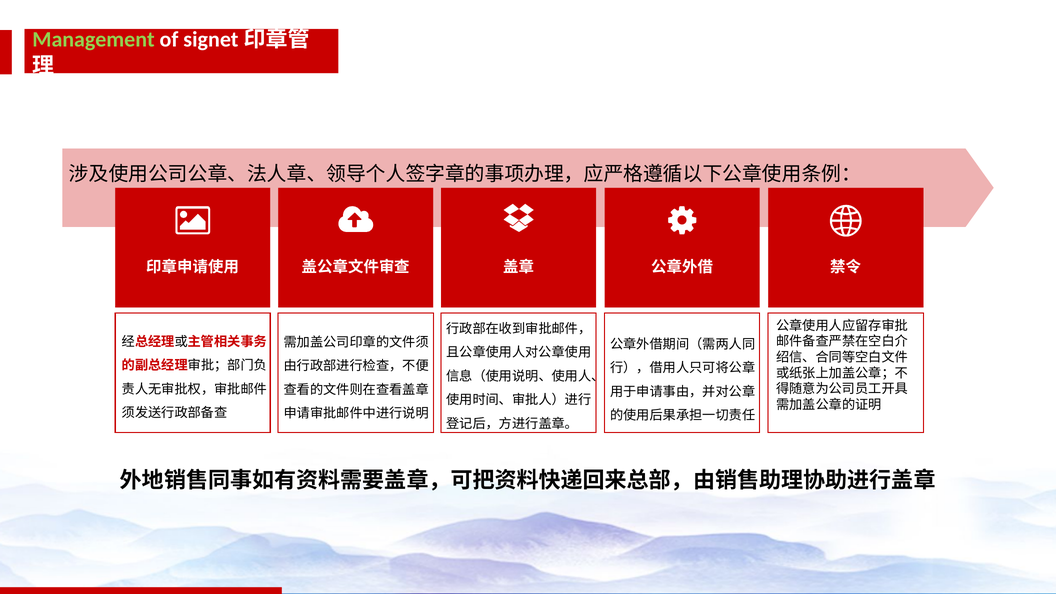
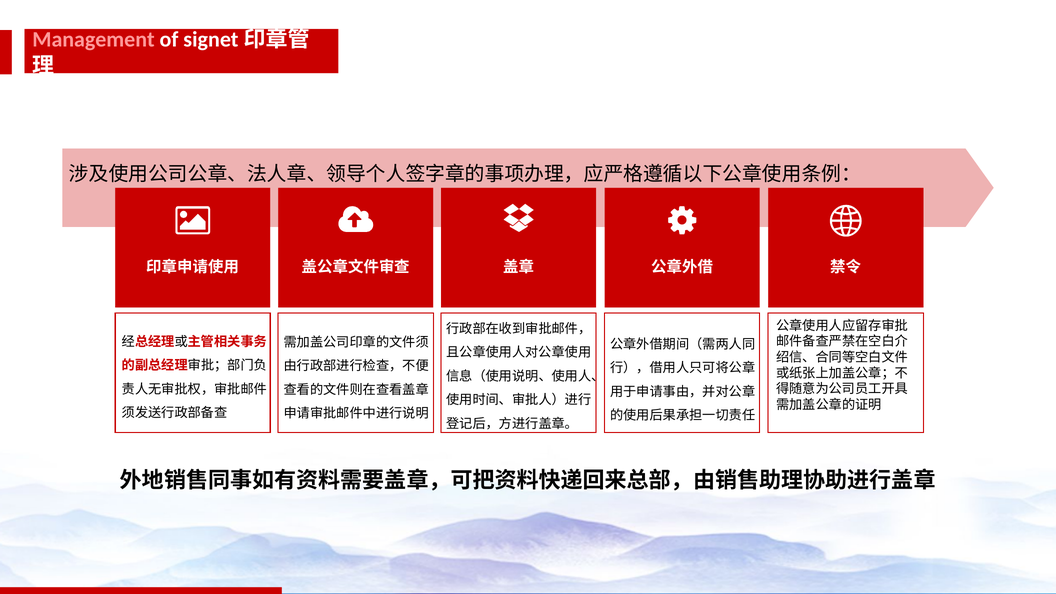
Management colour: light green -> pink
